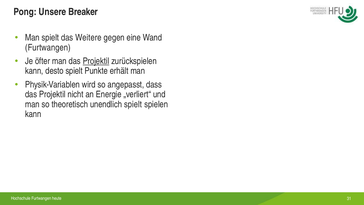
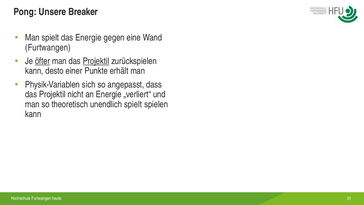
das Weitere: Weitere -> Energie
öfter underline: none -> present
desto spielt: spielt -> einer
wird: wird -> sich
